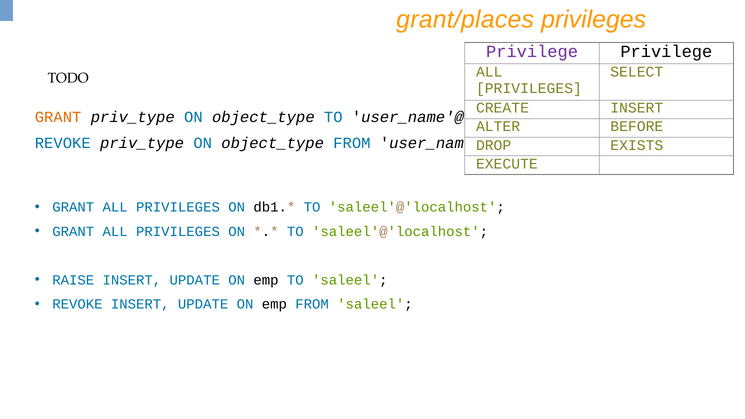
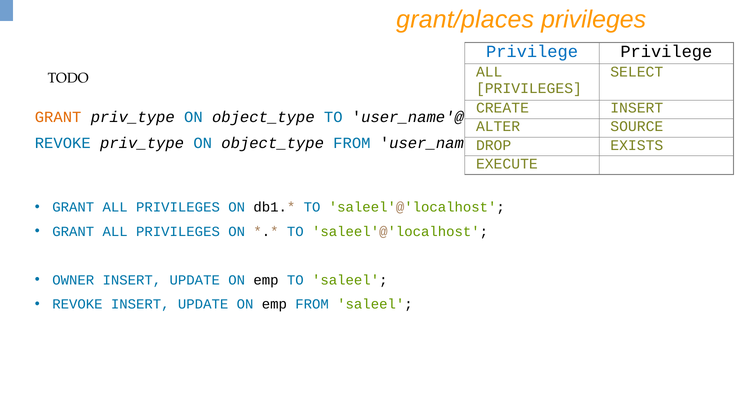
Privilege at (532, 51) colour: purple -> blue
BEFORE: BEFORE -> SOURCE
RAISE: RAISE -> OWNER
